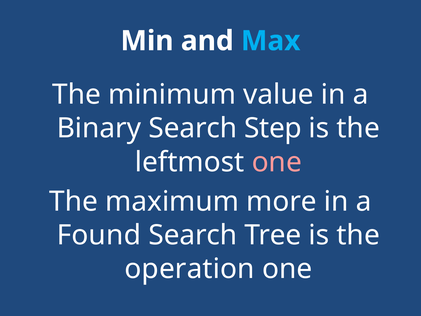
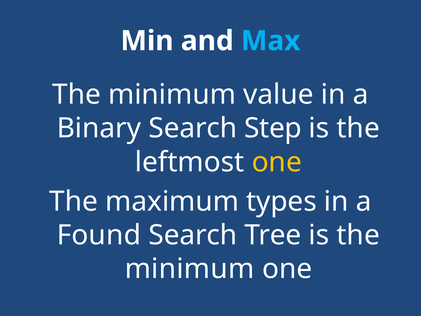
one at (277, 162) colour: pink -> yellow
more: more -> types
operation at (190, 269): operation -> minimum
